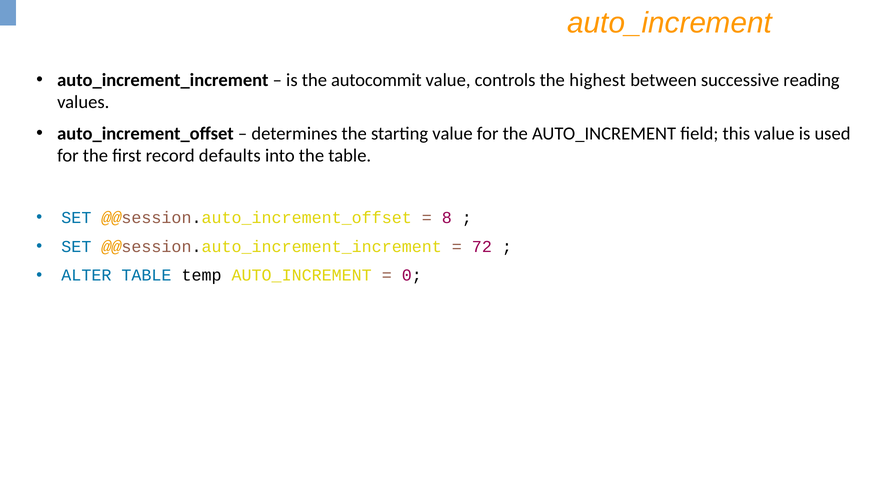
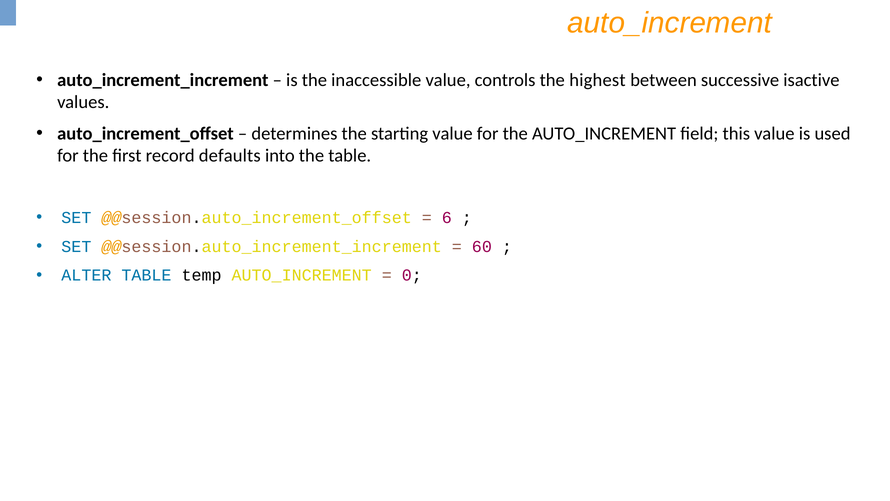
autocommit: autocommit -> inaccessible
reading: reading -> isactive
8: 8 -> 6
72: 72 -> 60
